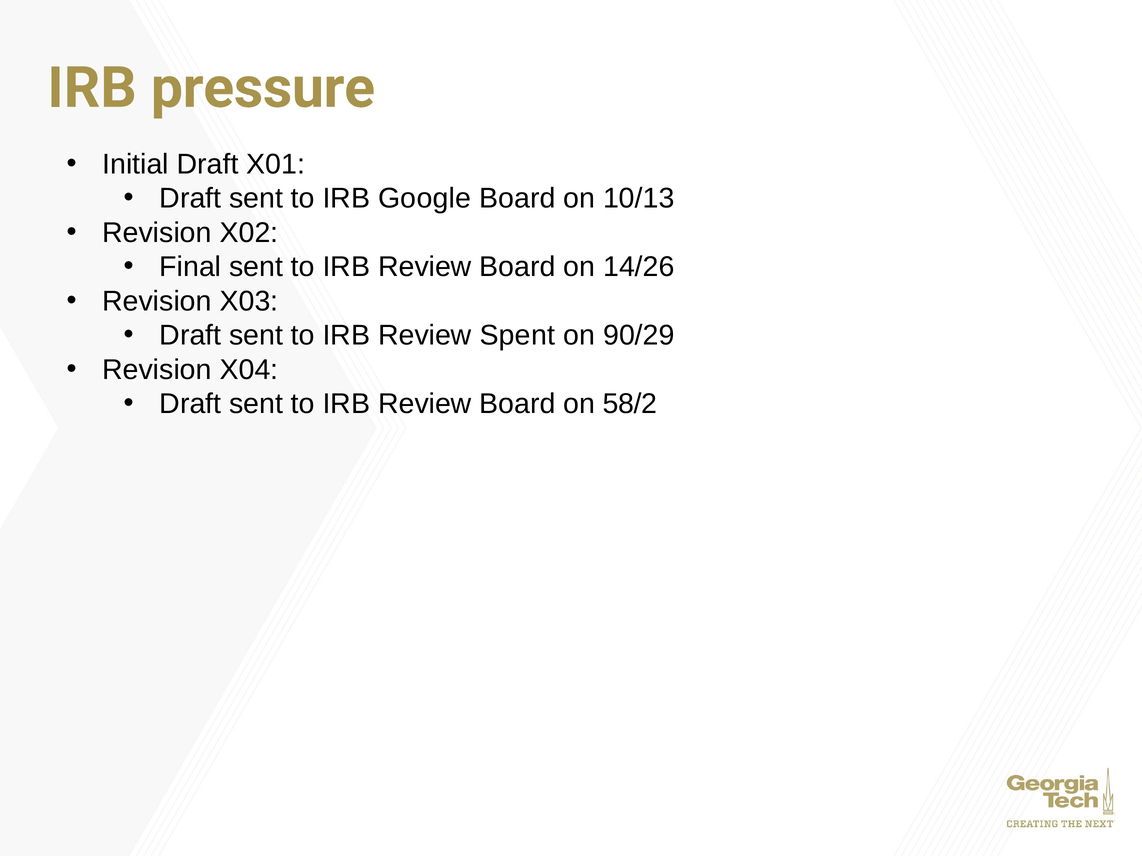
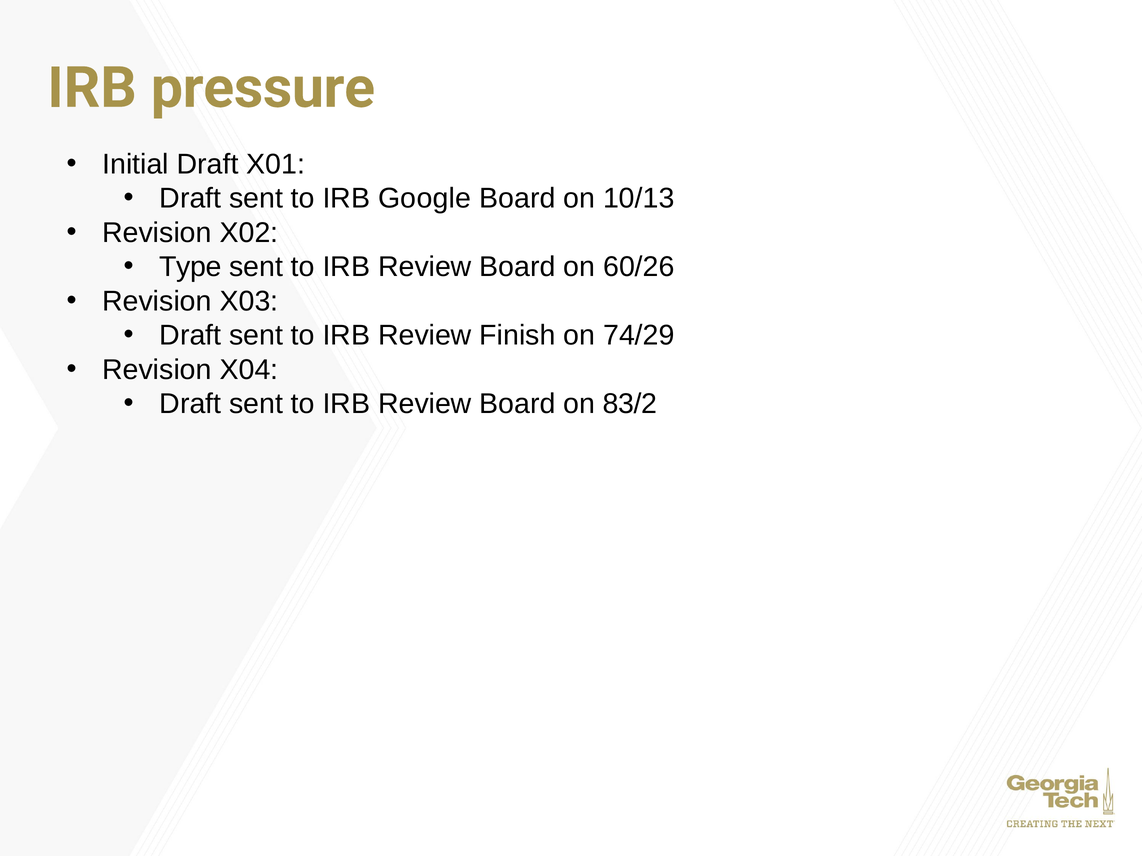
Final: Final -> Type
14/26: 14/26 -> 60/26
Spent: Spent -> Finish
90/29: 90/29 -> 74/29
58/2: 58/2 -> 83/2
